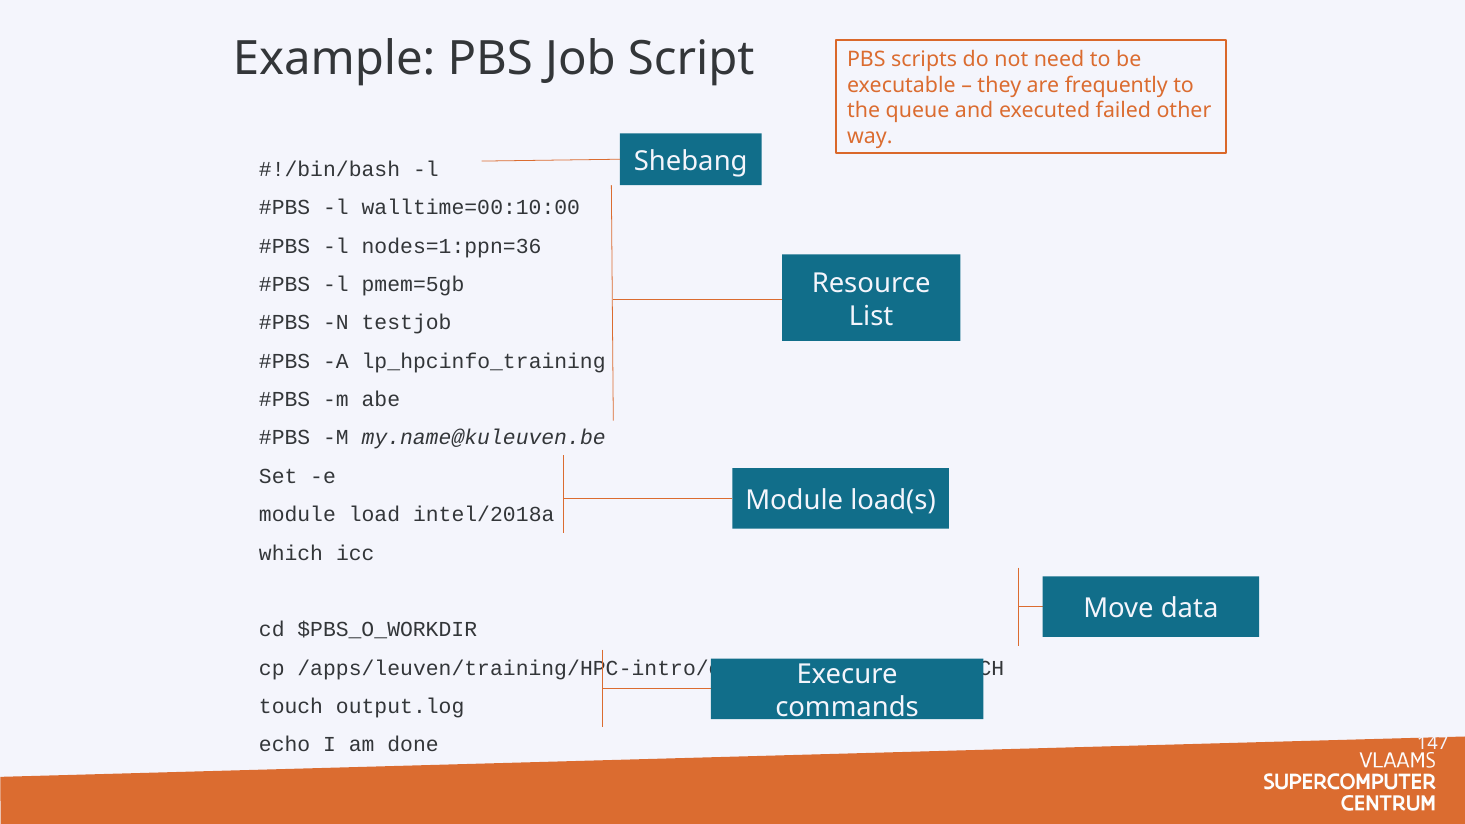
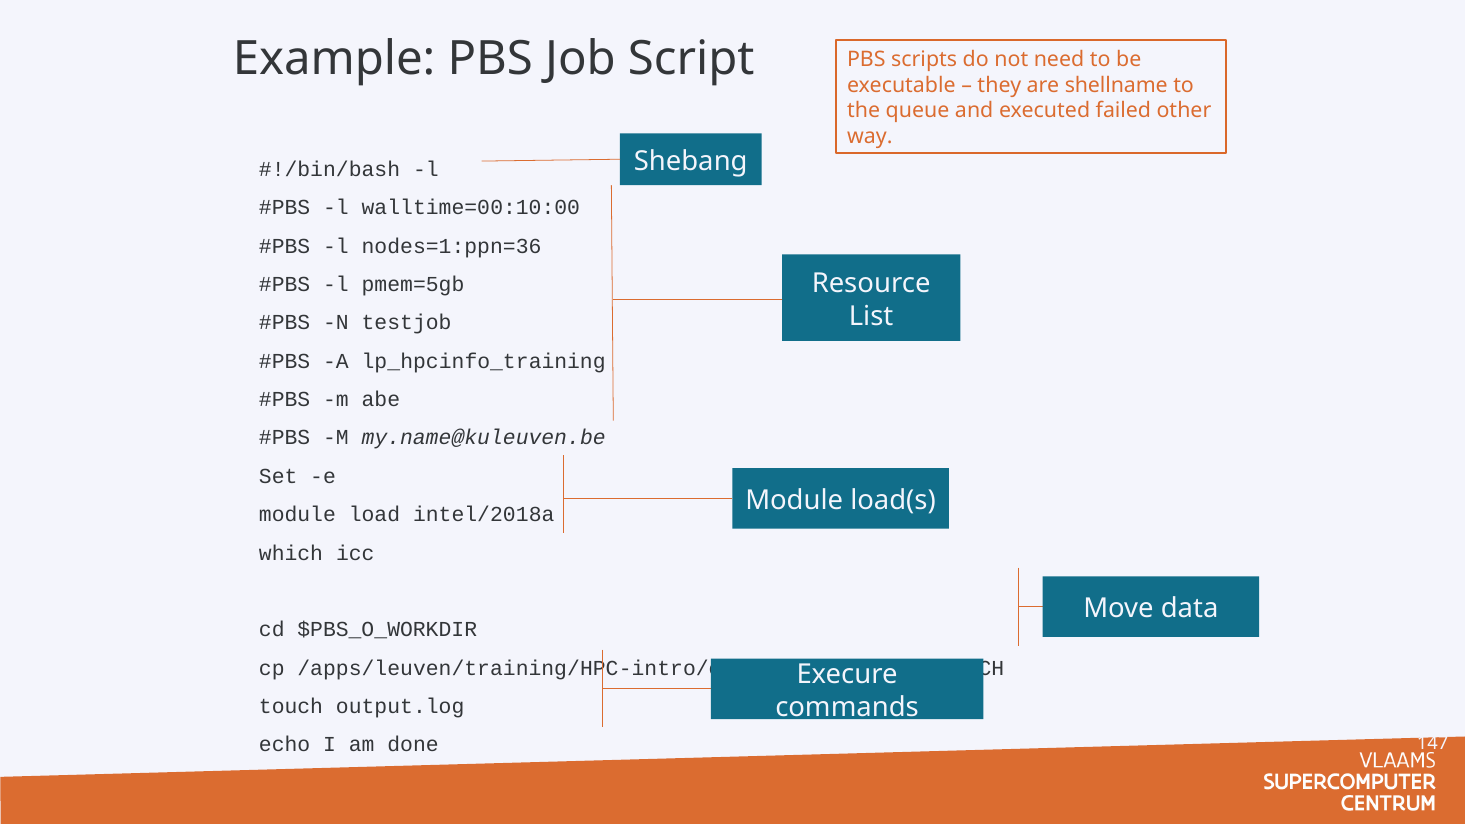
frequently: frequently -> shellname
